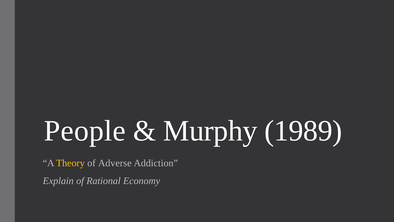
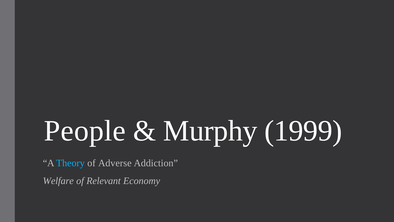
1989: 1989 -> 1999
Theory colour: yellow -> light blue
Explain: Explain -> Welfare
Rational: Rational -> Relevant
